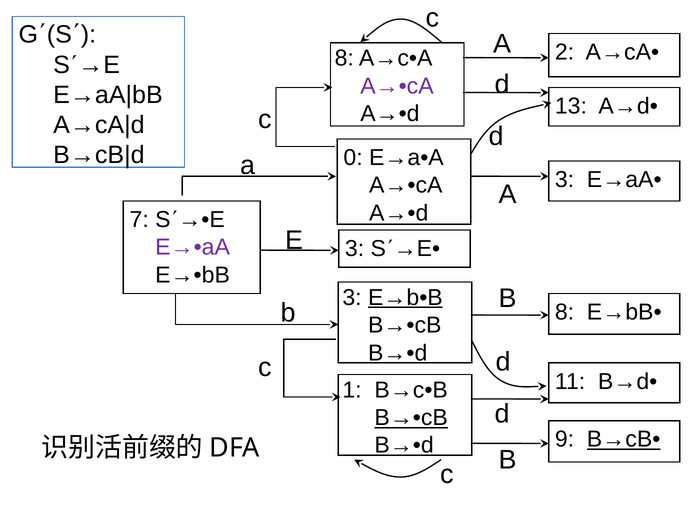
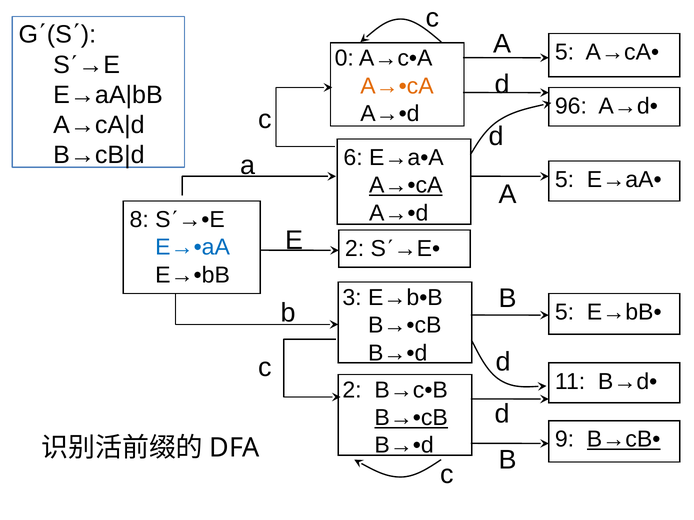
2 at (565, 52): 2 -> 5
8 at (344, 58): 8 -> 0
A→•cA at (397, 86) colour: purple -> orange
13: 13 -> 96
0: 0 -> 6
3 at (565, 180): 3 -> 5
A→•cA at (406, 185) underline: none -> present
7: 7 -> 8
E→•aA colour: purple -> blue
3 at (355, 249): 3 -> 2
E→b•B underline: present -> none
8 at (565, 312): 8 -> 5
1 at (352, 390): 1 -> 2
